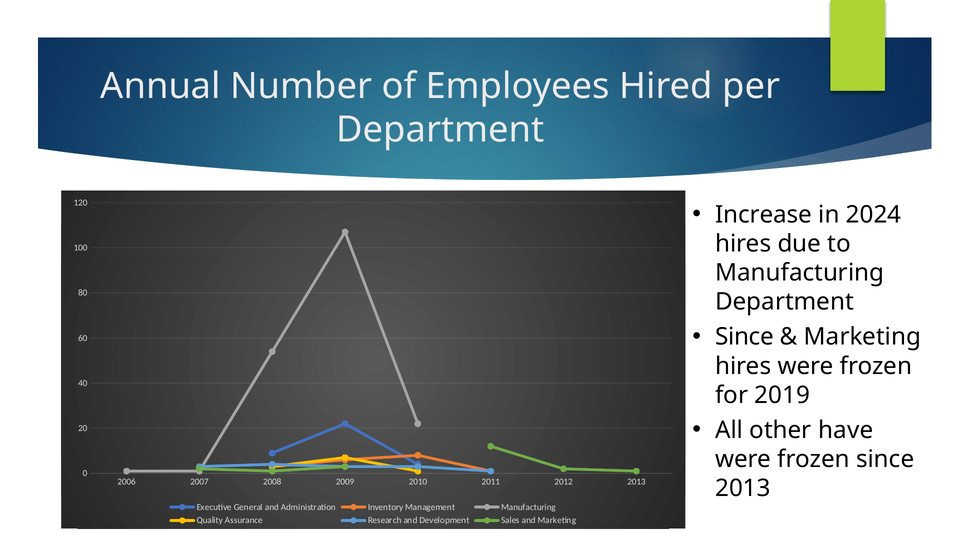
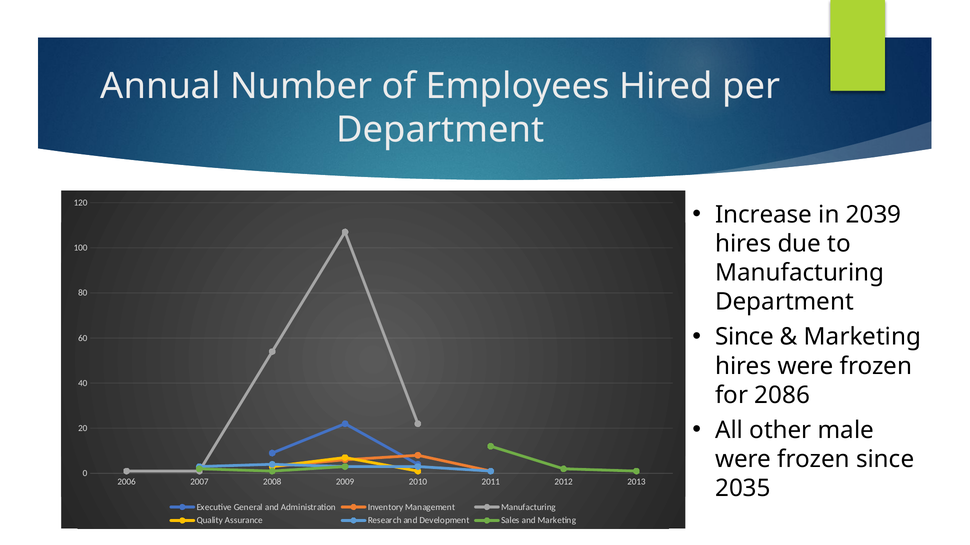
2024: 2024 -> 2039
2019: 2019 -> 2086
have: have -> male
2013 at (743, 489): 2013 -> 2035
